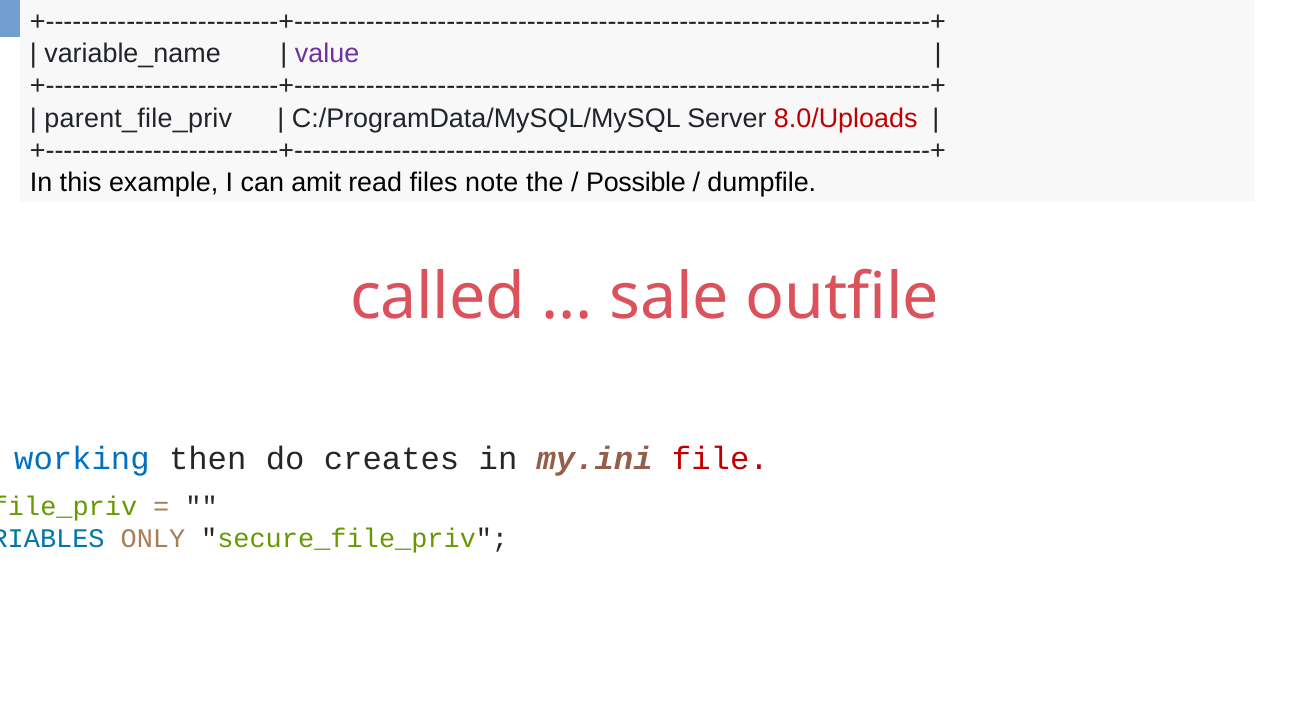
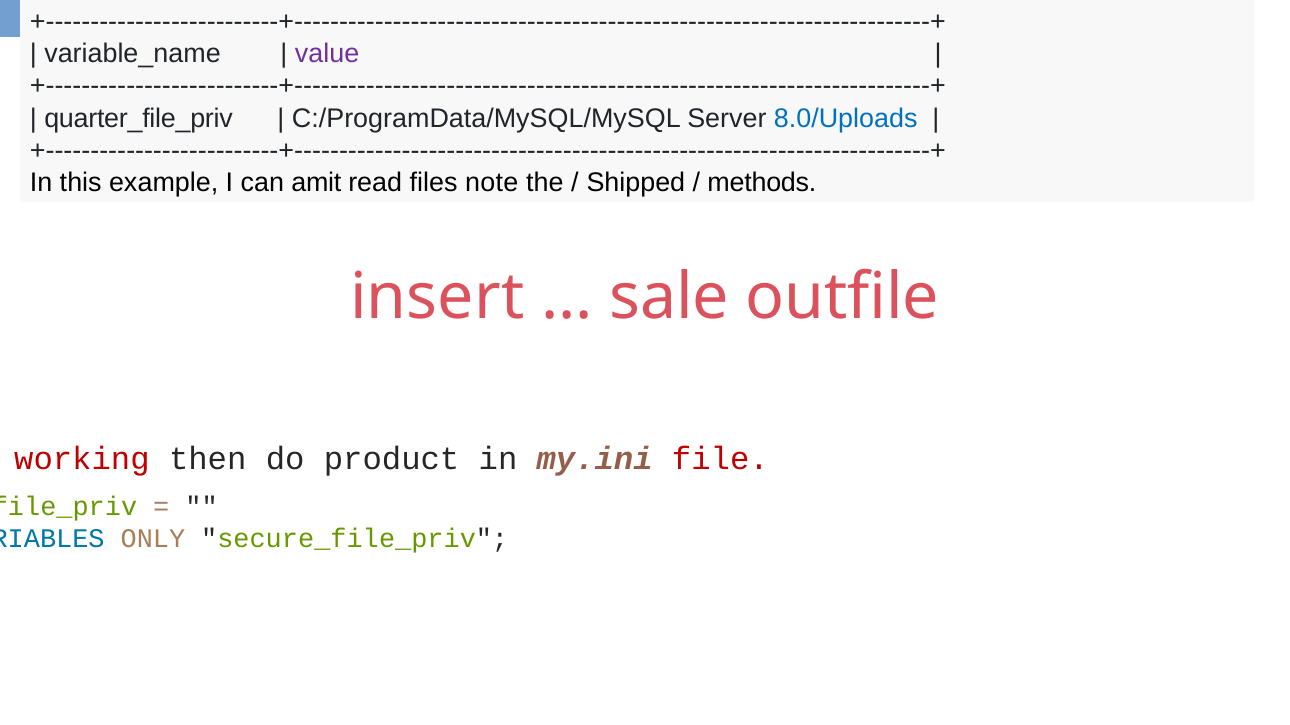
parent_file_priv: parent_file_priv -> quarter_file_priv
8.0/Uploads colour: red -> blue
Possible: Possible -> Shipped
dumpfile: dumpfile -> methods
called: called -> insert
working colour: blue -> red
creates: creates -> product
